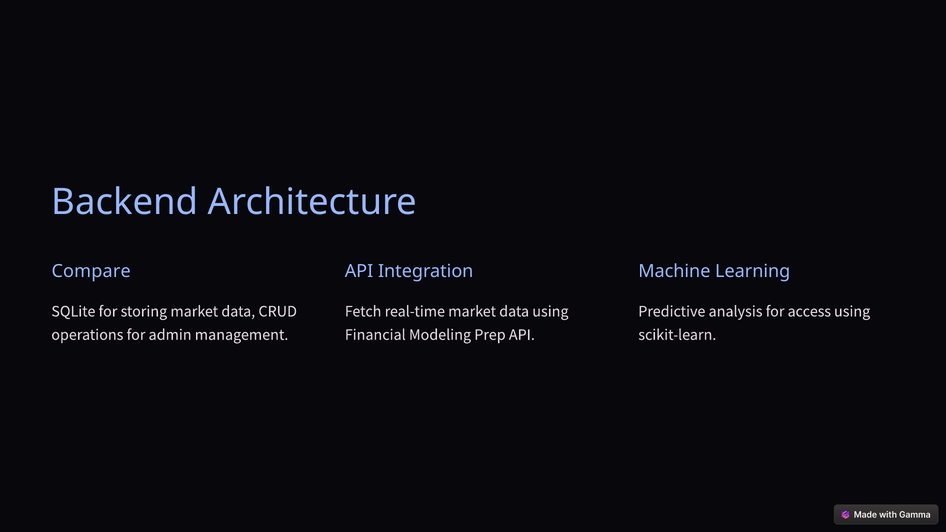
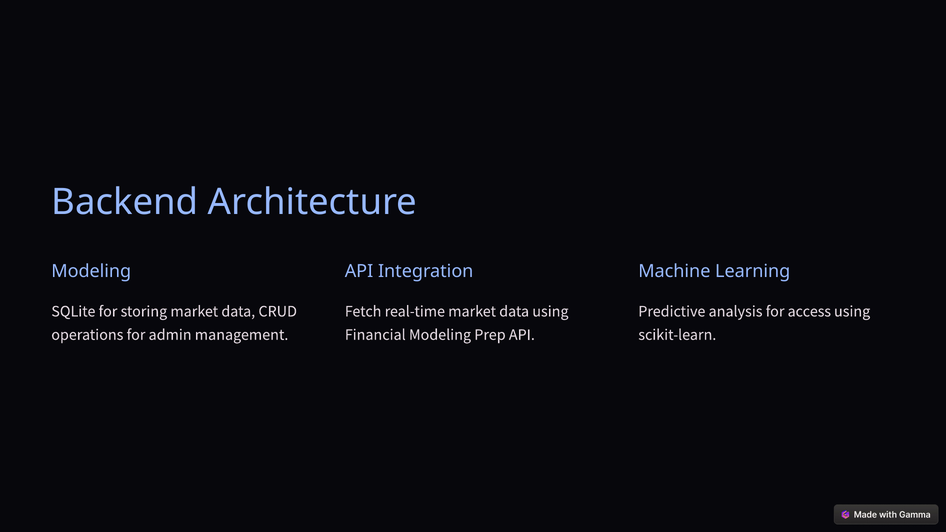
Compare at (91, 271): Compare -> Modeling
